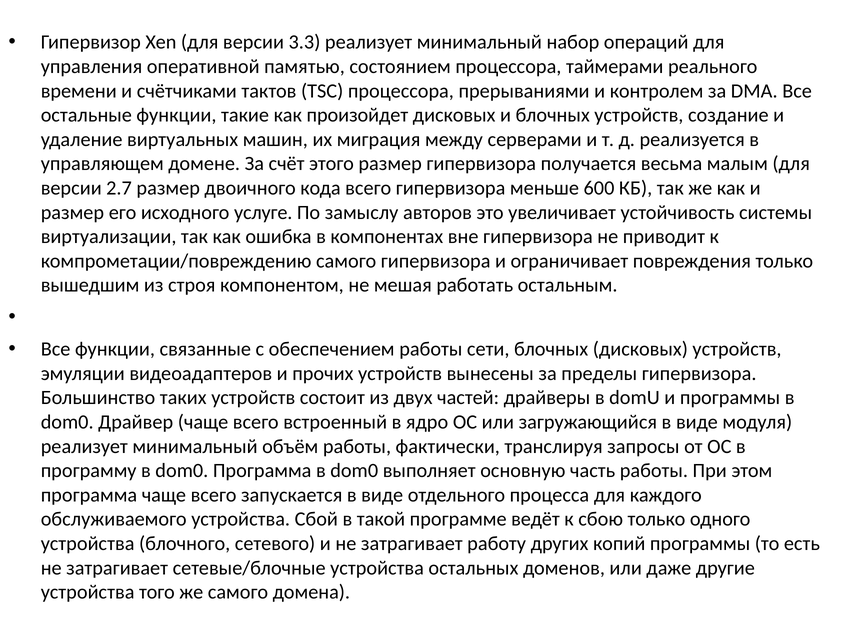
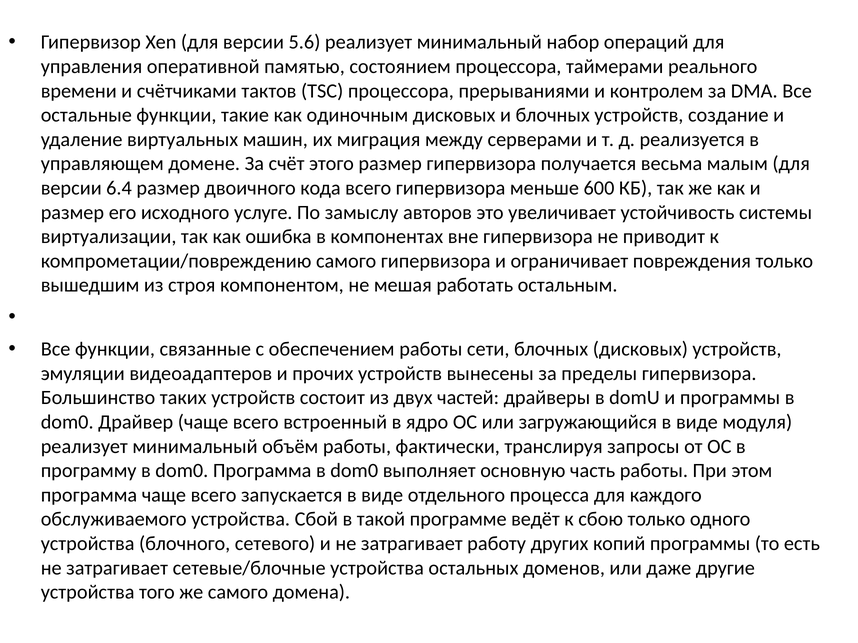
3.3: 3.3 -> 5.6
произойдет: произойдет -> одиночным
2.7: 2.7 -> 6.4
